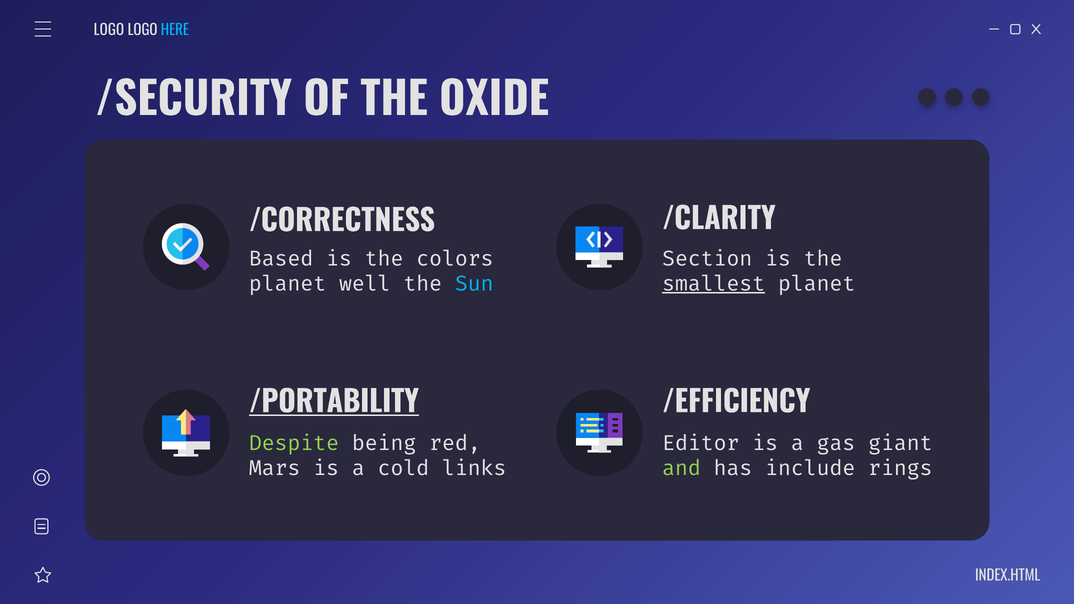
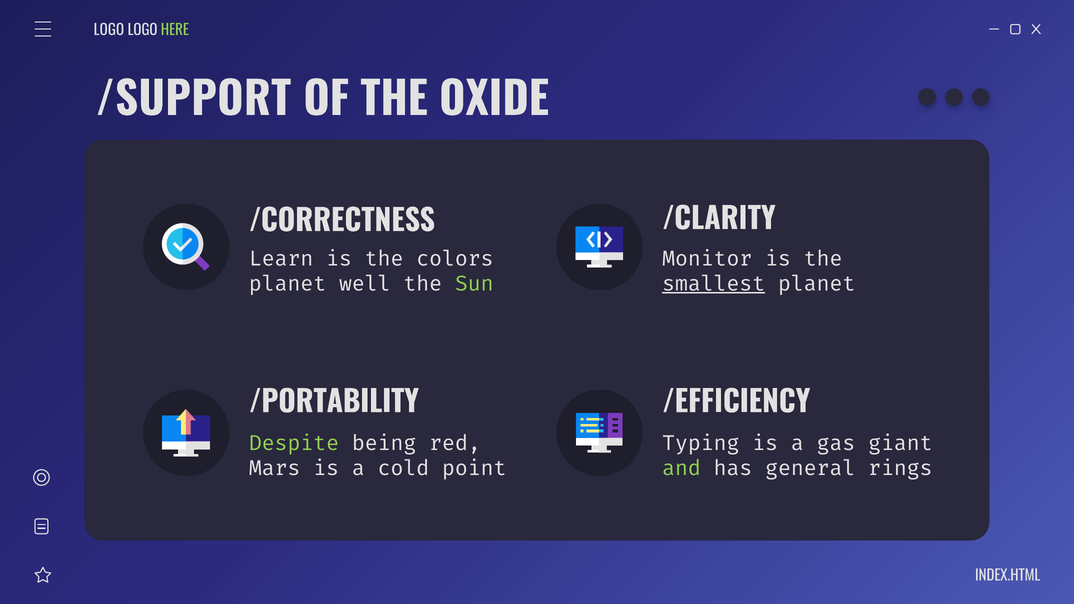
HERE colour: light blue -> light green
/SECURITY: /SECURITY -> /SUPPORT
Based: Based -> Learn
Section: Section -> Monitor
Sun colour: light blue -> light green
/PORTABILITY underline: present -> none
Editor: Editor -> Typing
links: links -> point
include: include -> general
